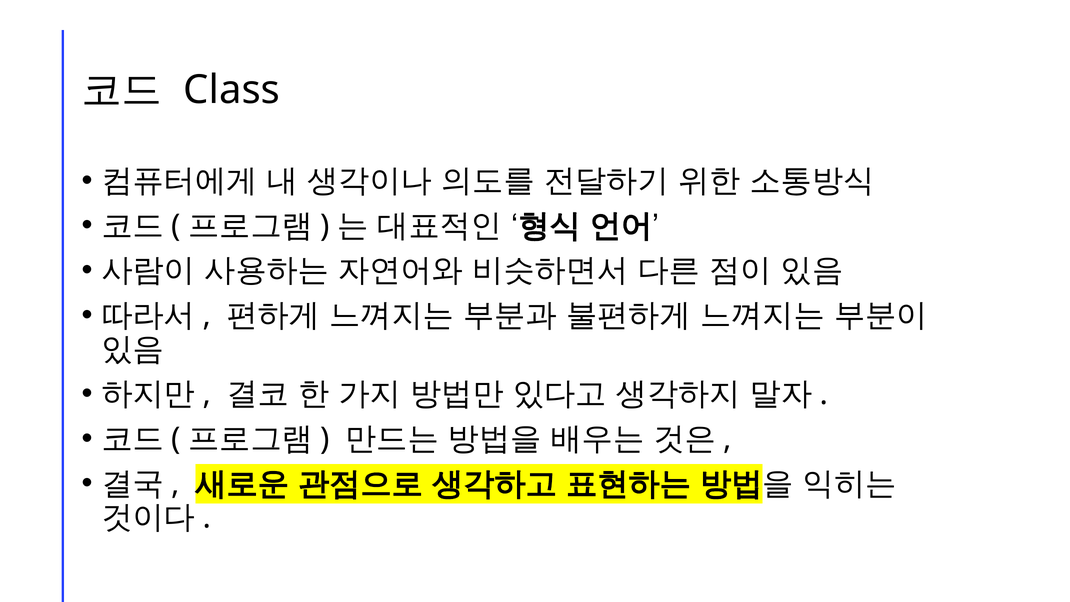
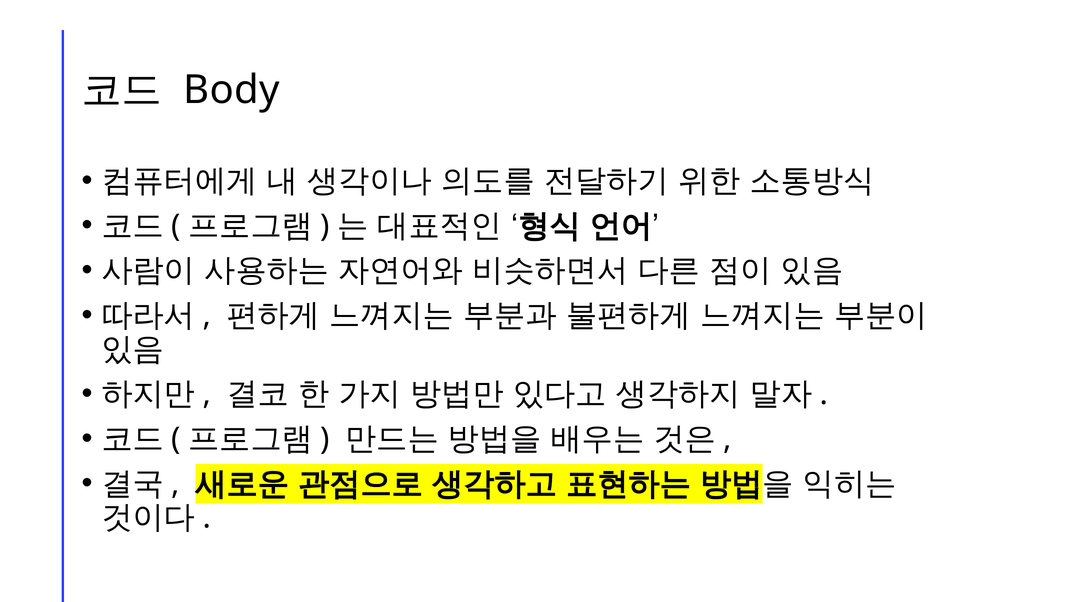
Class: Class -> Body
